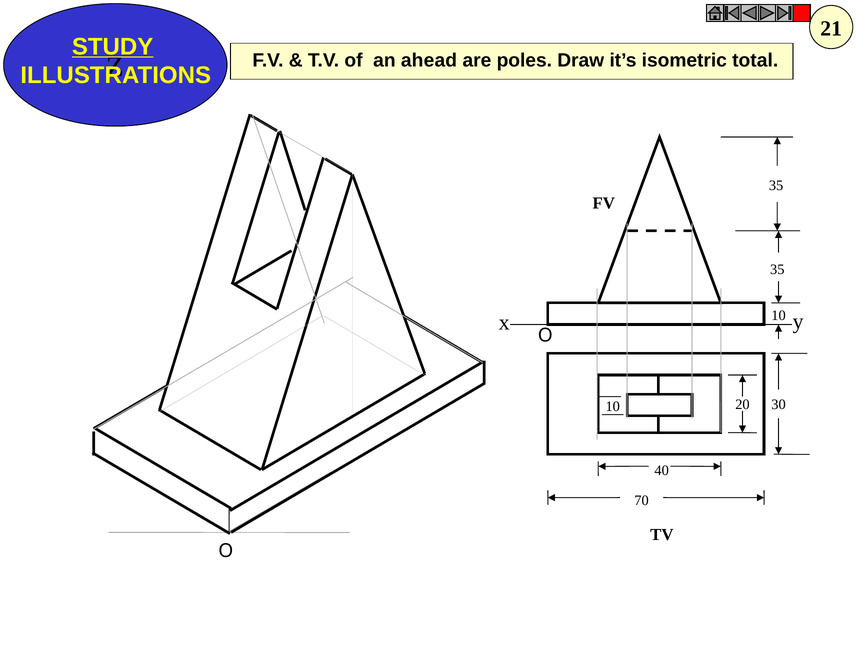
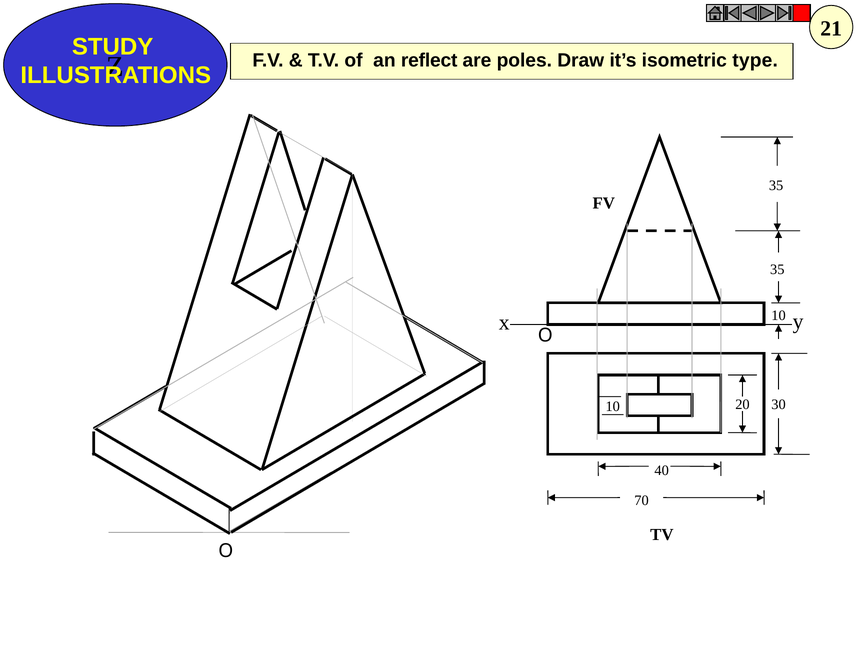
STUDY underline: present -> none
ahead: ahead -> reflect
total: total -> type
